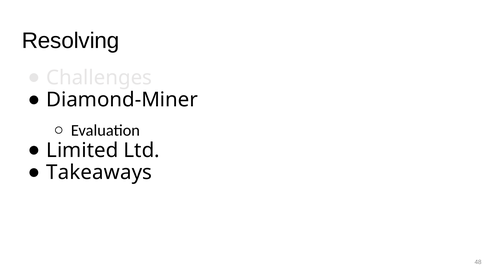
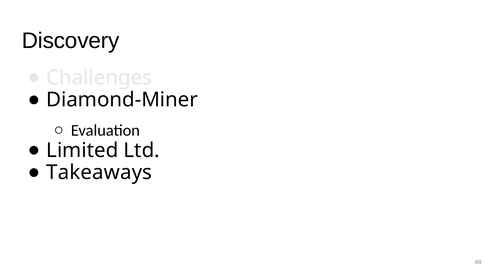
Resolving: Resolving -> Discovery
